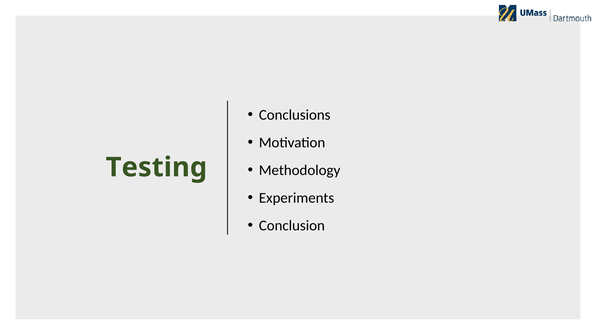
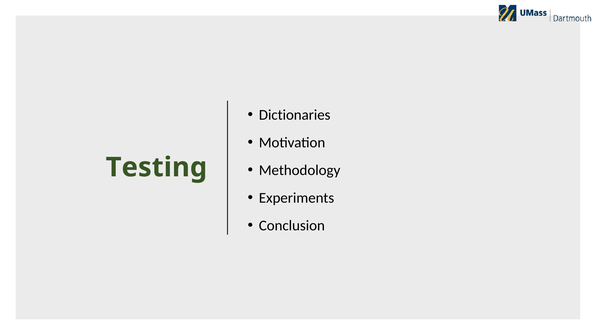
Conclusions: Conclusions -> Dictionaries
